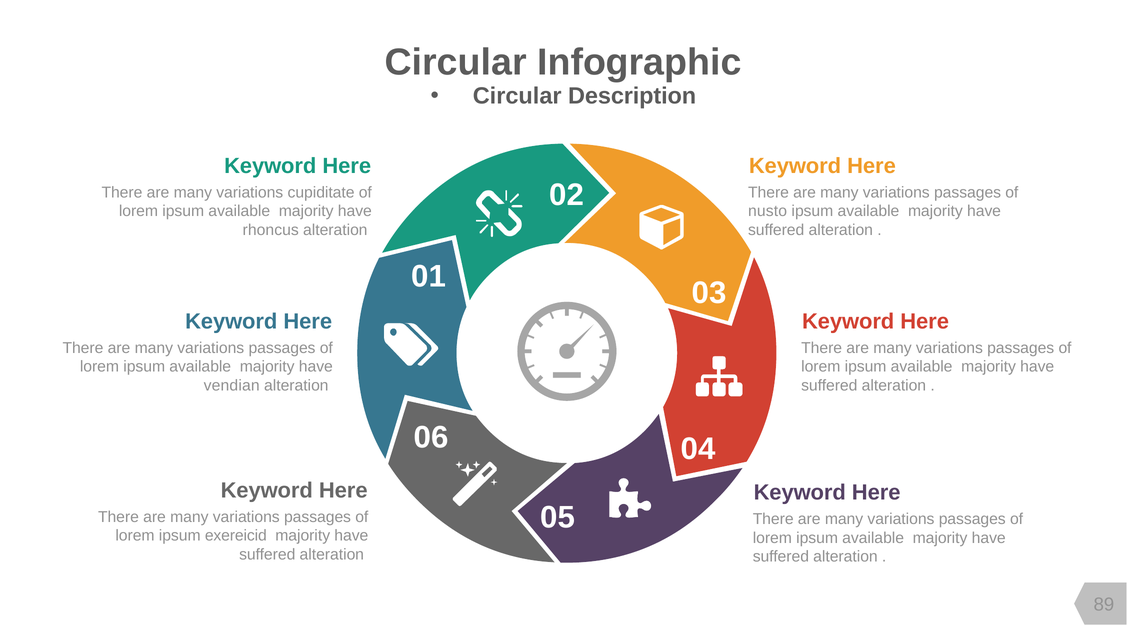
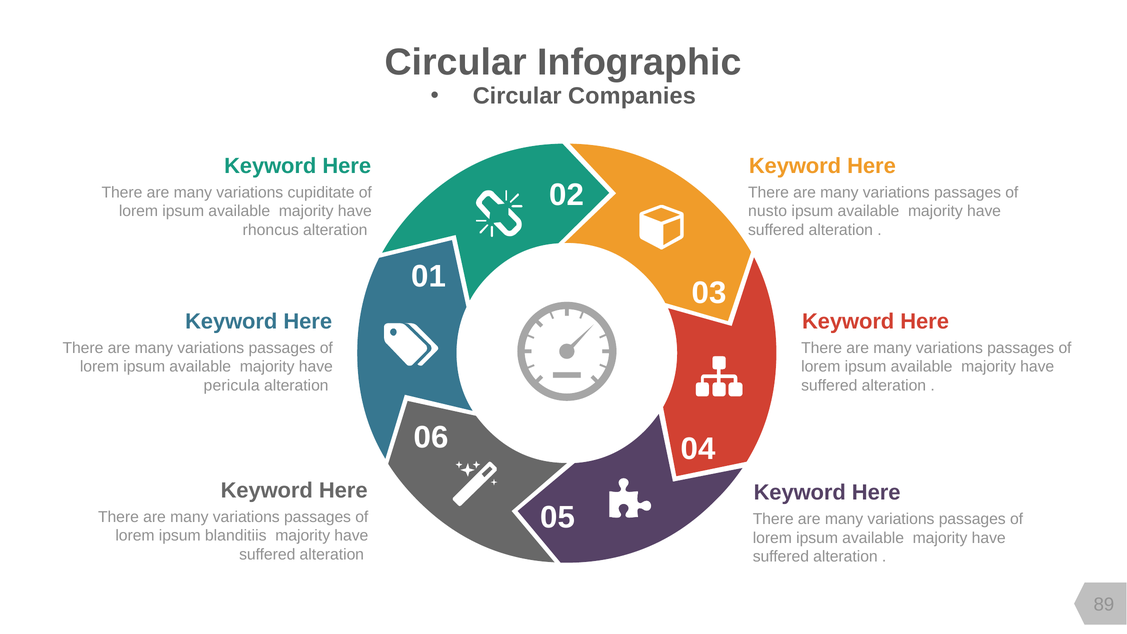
Description: Description -> Companies
vendian: vendian -> pericula
exereicid: exereicid -> blanditiis
